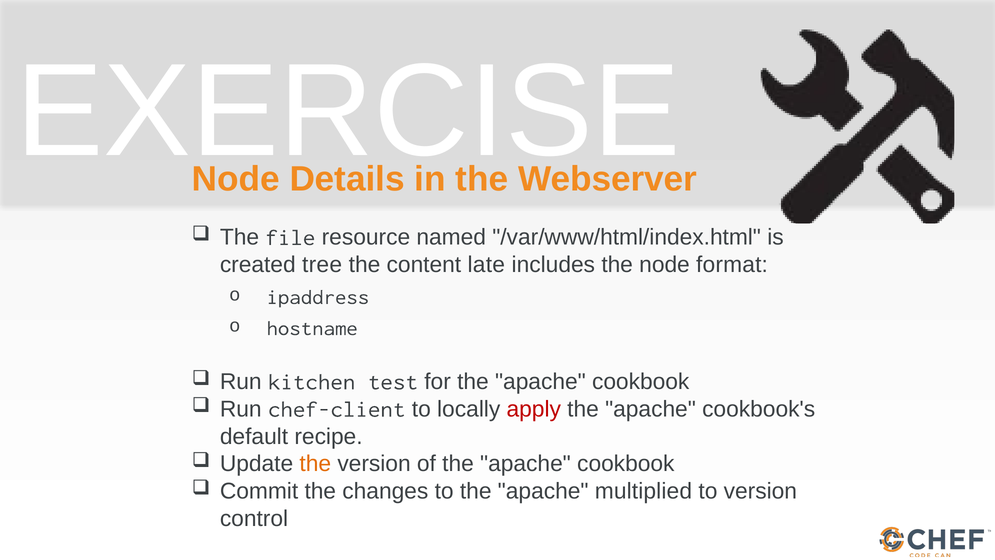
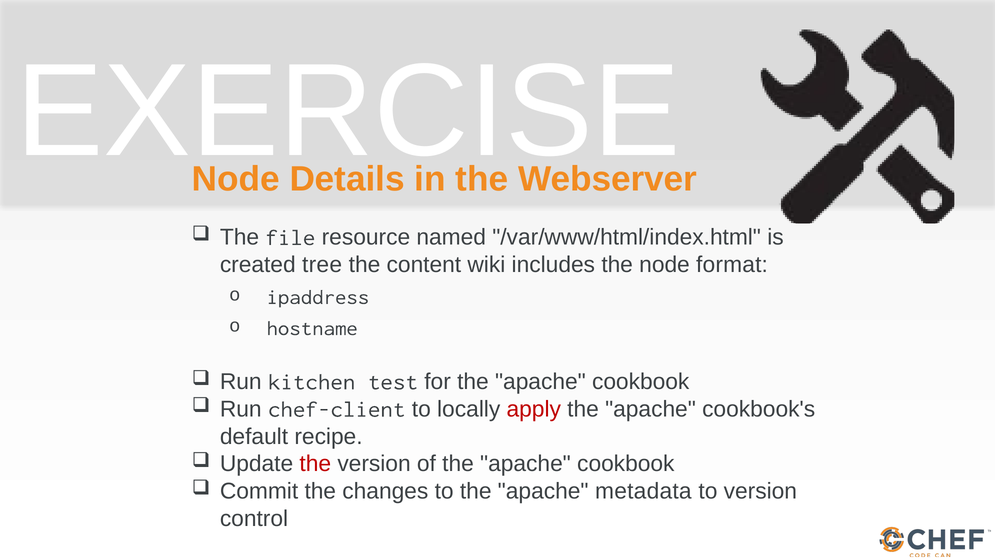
late: late -> wiki
the at (315, 464) colour: orange -> red
multiplied: multiplied -> metadata
